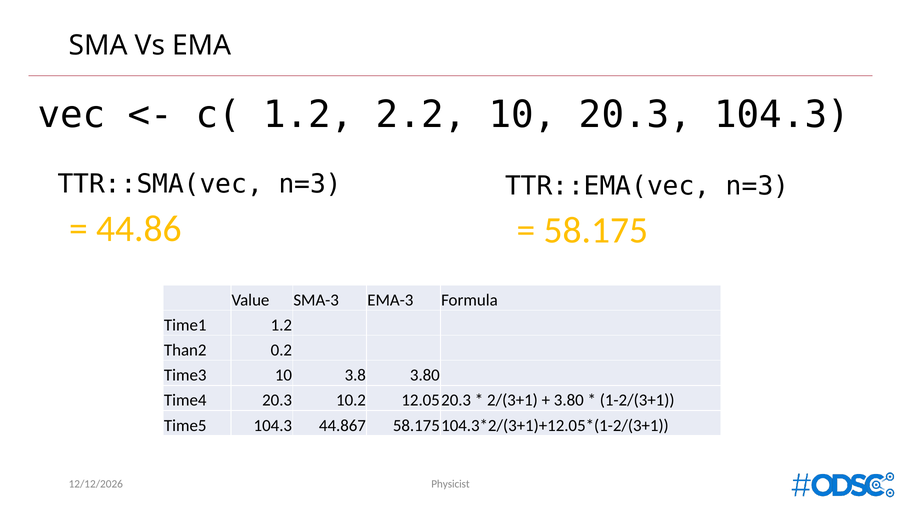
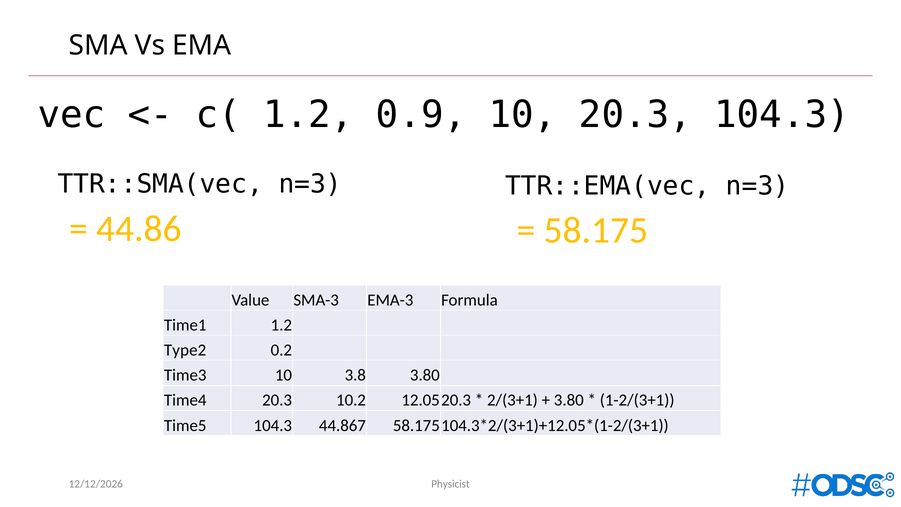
2.2: 2.2 -> 0.9
Than2: Than2 -> Type2
